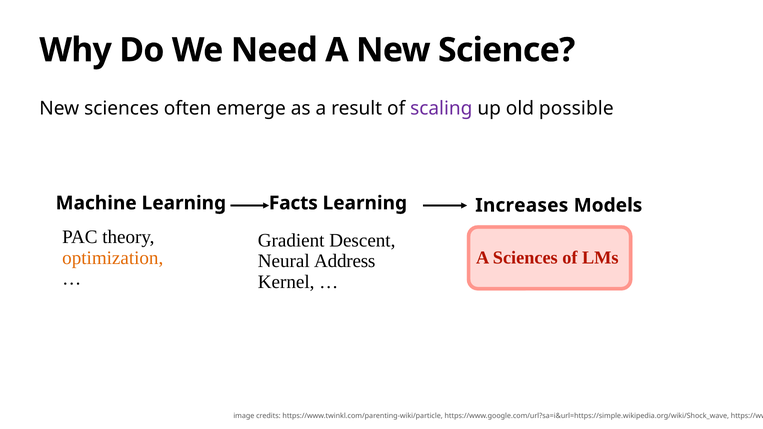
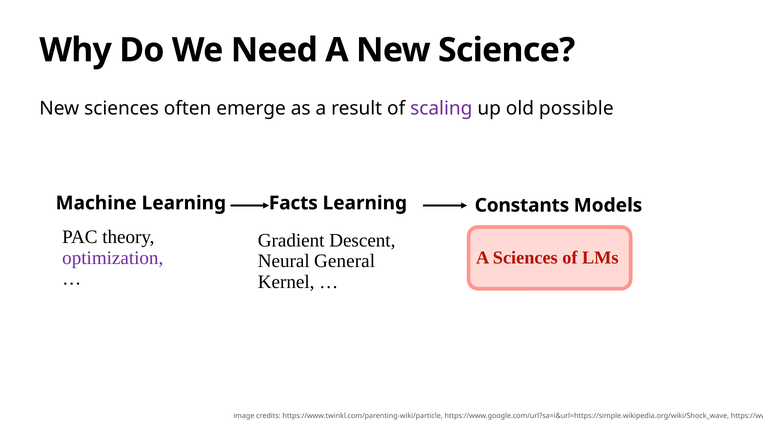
Increases: Increases -> Constants
optimization colour: orange -> purple
Address: Address -> General
